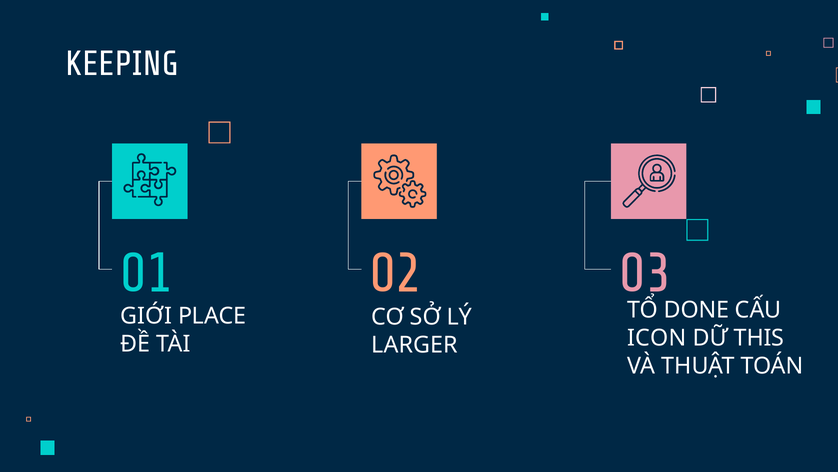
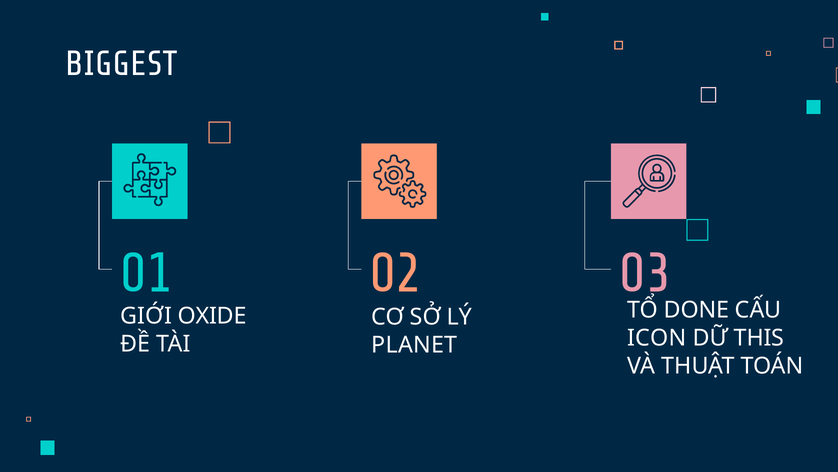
KEEPING: KEEPING -> BIGGEST
PLACE: PLACE -> OXIDE
LARGER: LARGER -> PLANET
